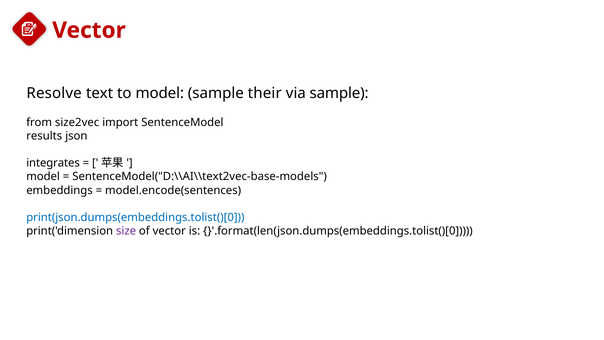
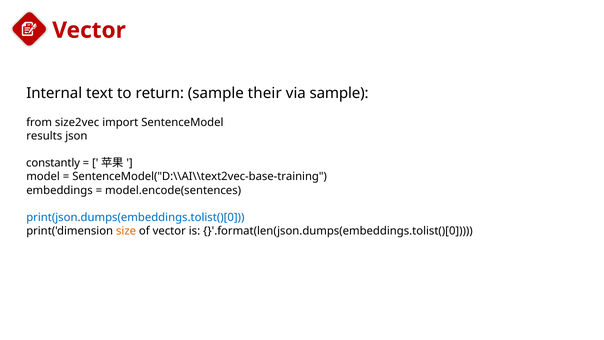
Resolve: Resolve -> Internal
to model: model -> return
integrates: integrates -> constantly
SentenceModel("D:\\AI\\text2vec-base-models: SentenceModel("D:\\AI\\text2vec-base-models -> SentenceModel("D:\\AI\\text2vec-base-training
size colour: purple -> orange
